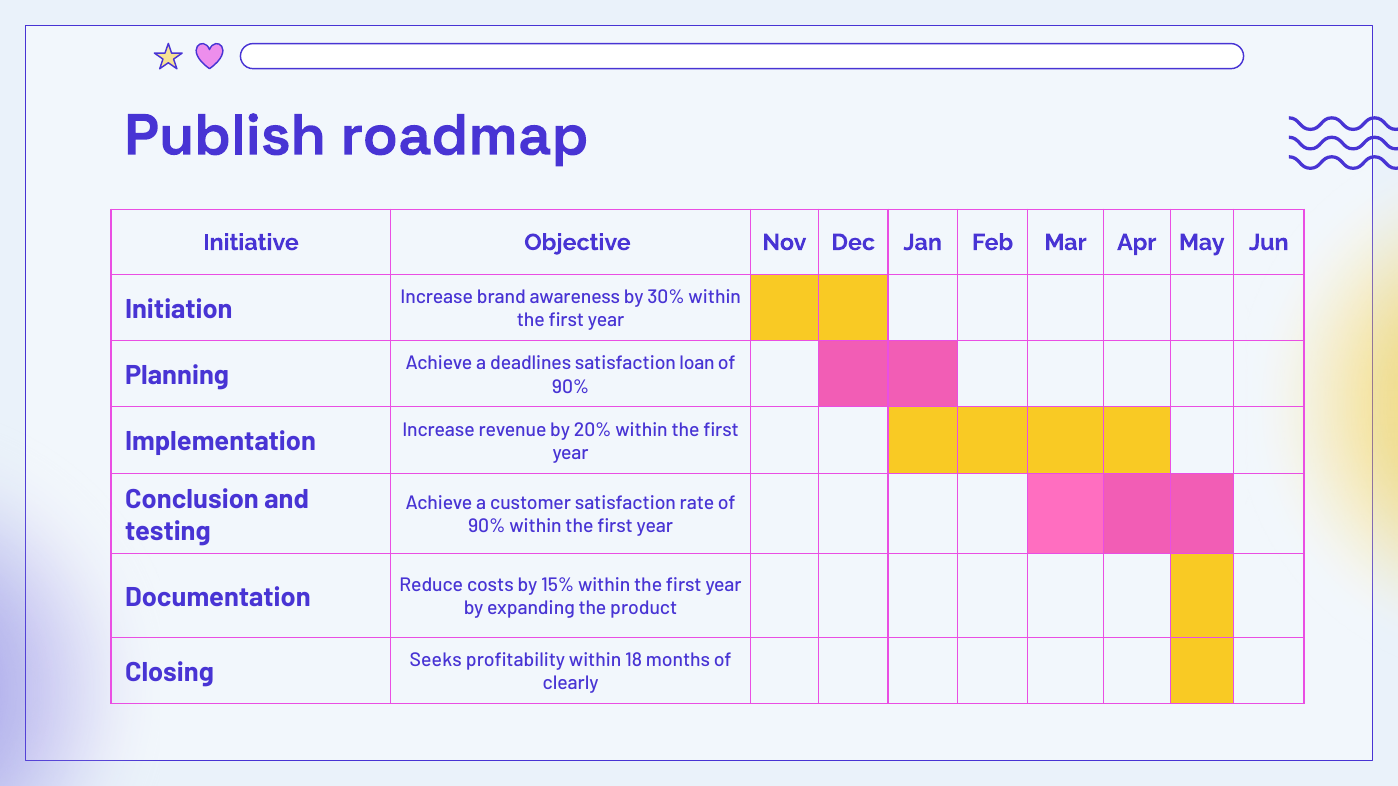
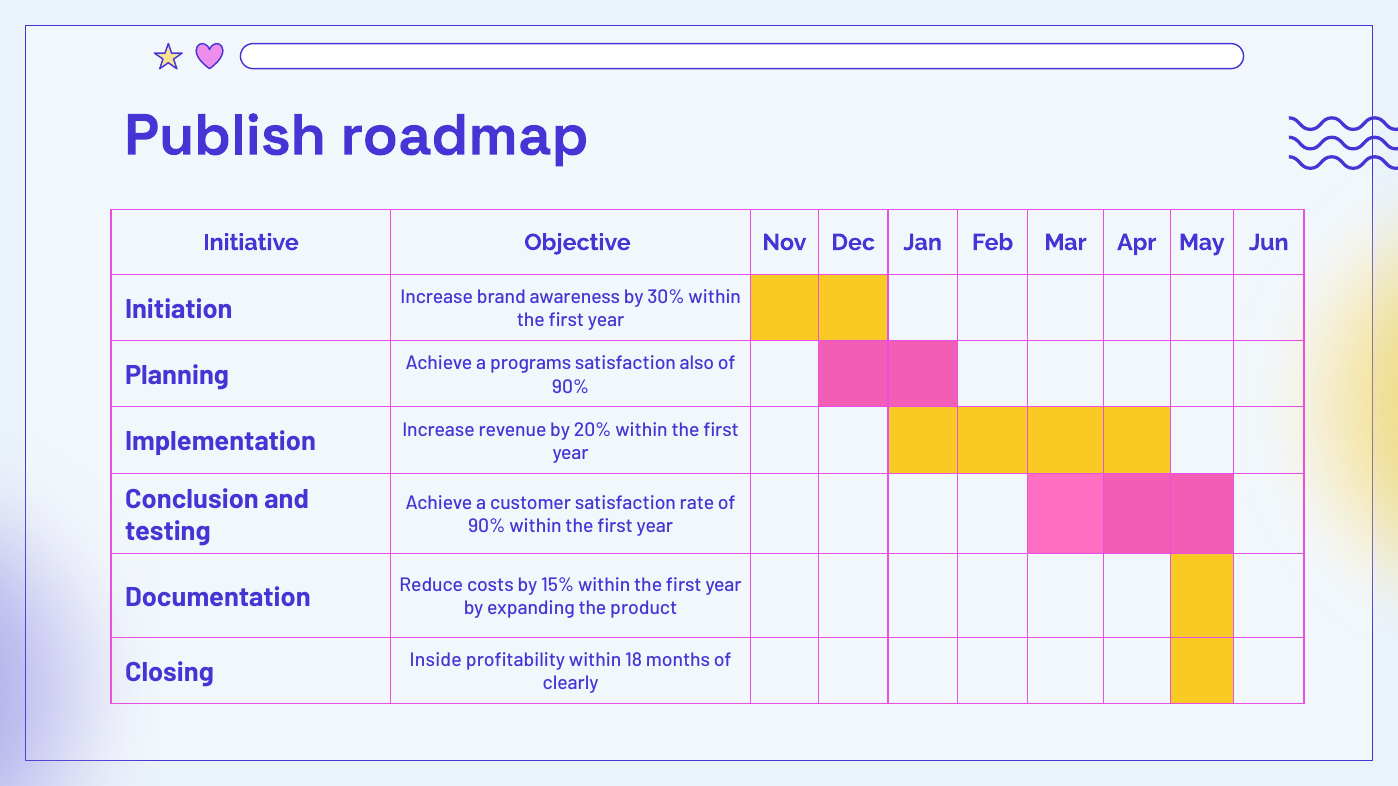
deadlines: deadlines -> programs
loan: loan -> also
Seeks: Seeks -> Inside
